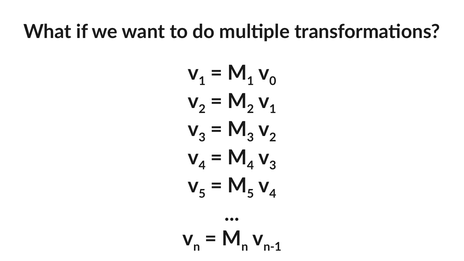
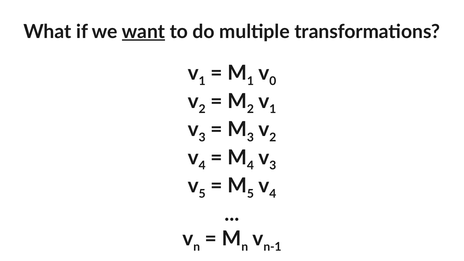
want underline: none -> present
